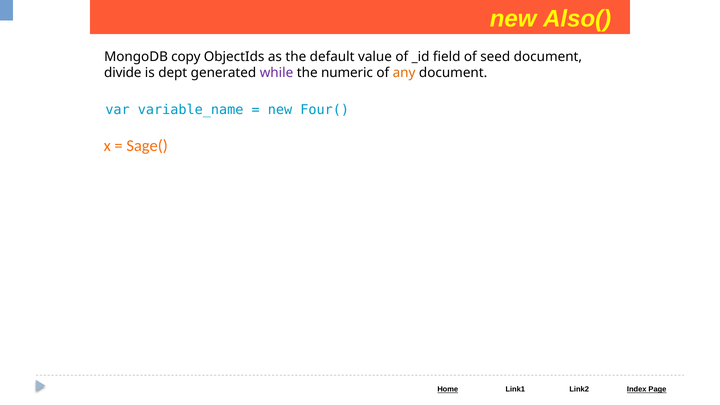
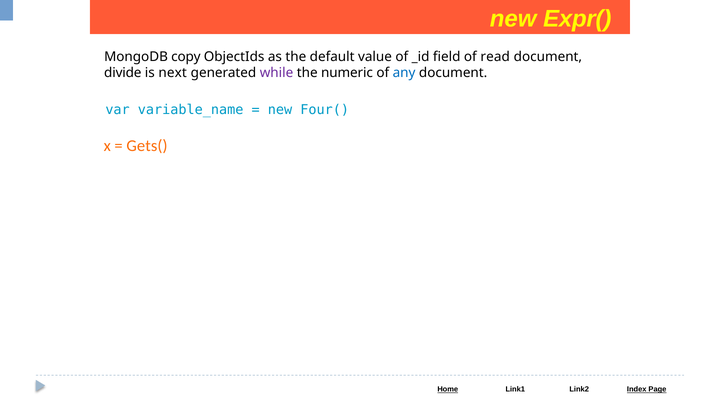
Also(: Also( -> Expr(
seed: seed -> read
dept: dept -> next
any colour: orange -> blue
Sage(: Sage( -> Gets(
